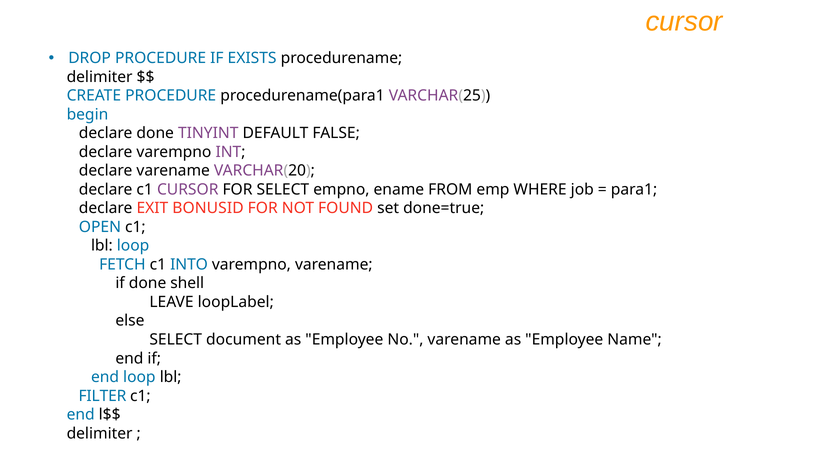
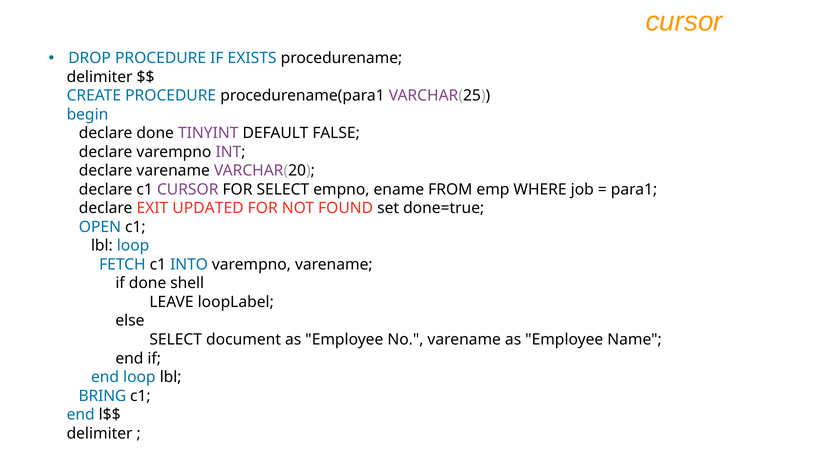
BONUSID: BONUSID -> UPDATED
FILTER: FILTER -> BRING
